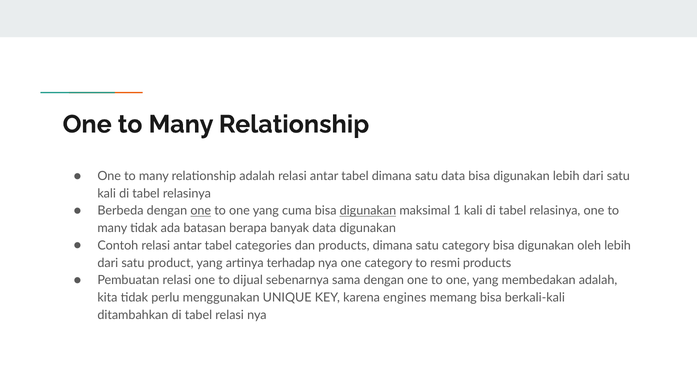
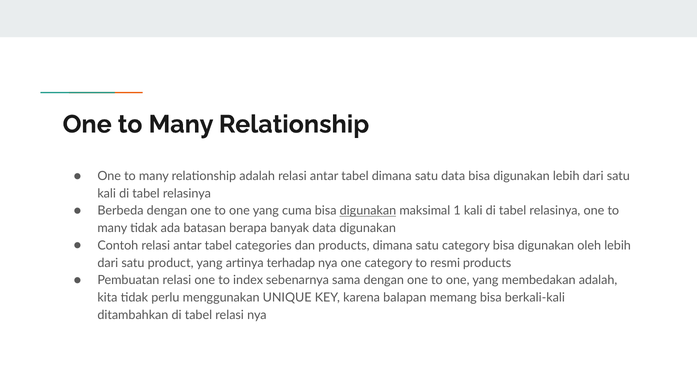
one at (201, 211) underline: present -> none
dijual: dijual -> index
engines: engines -> balapan
